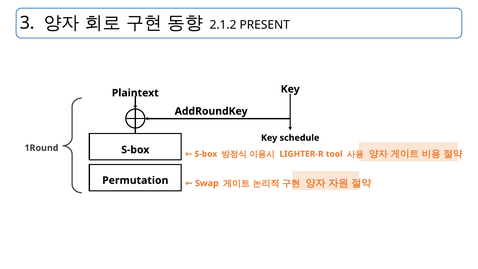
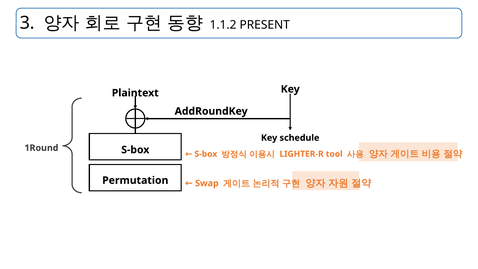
2.1.2: 2.1.2 -> 1.1.2
